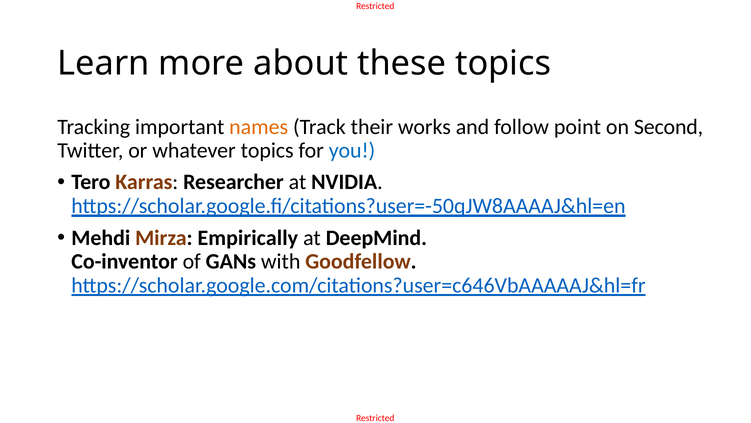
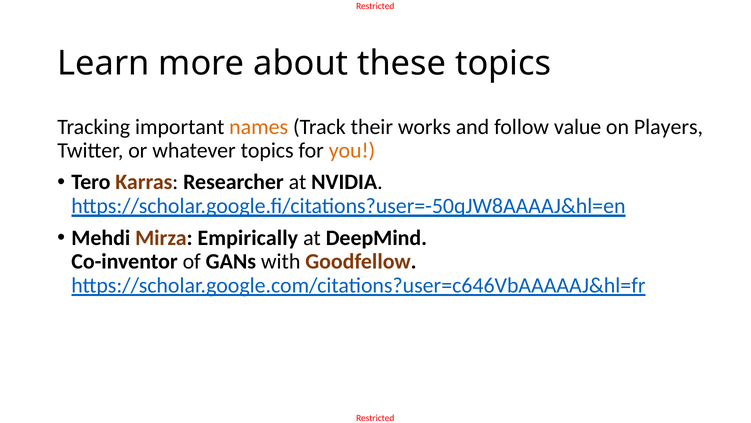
point: point -> value
Second: Second -> Players
you colour: blue -> orange
